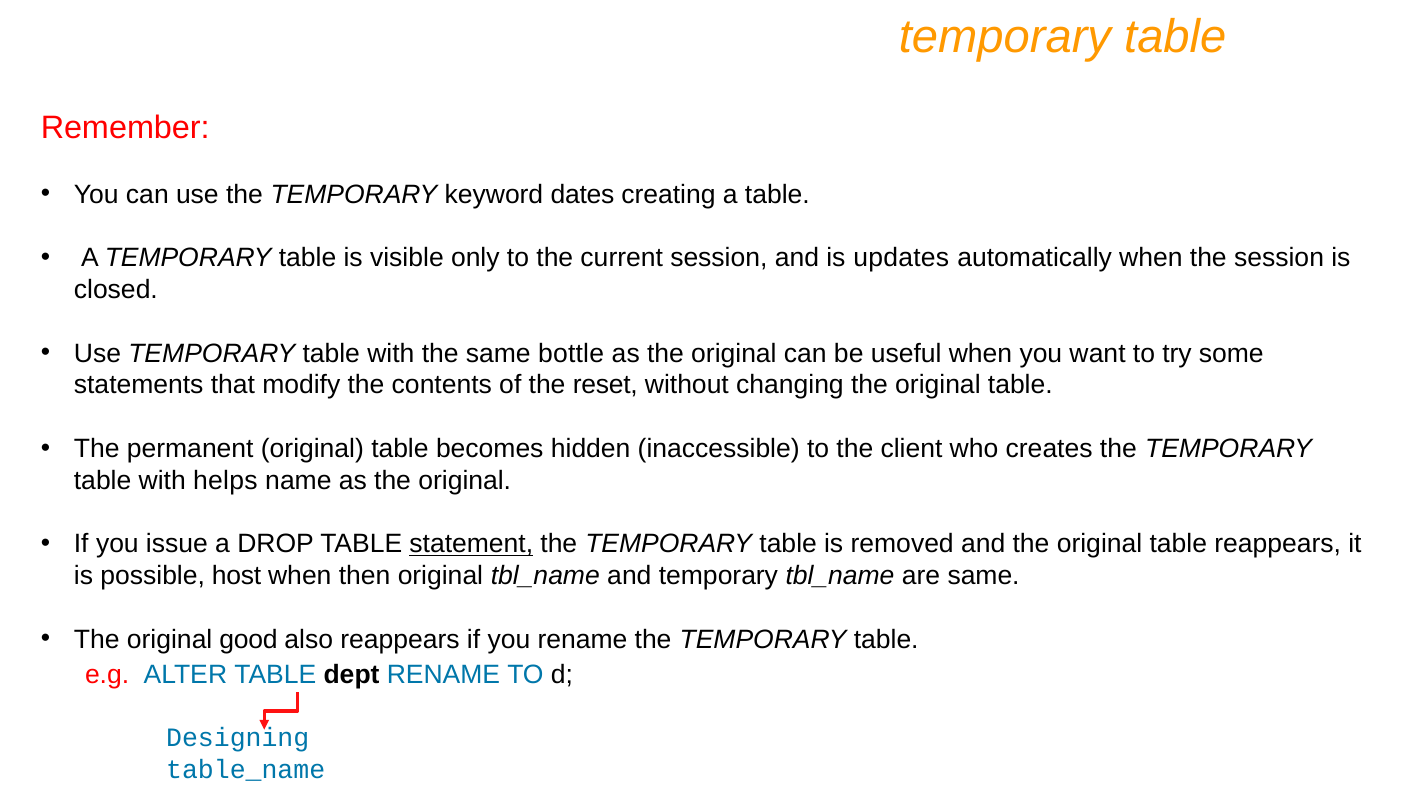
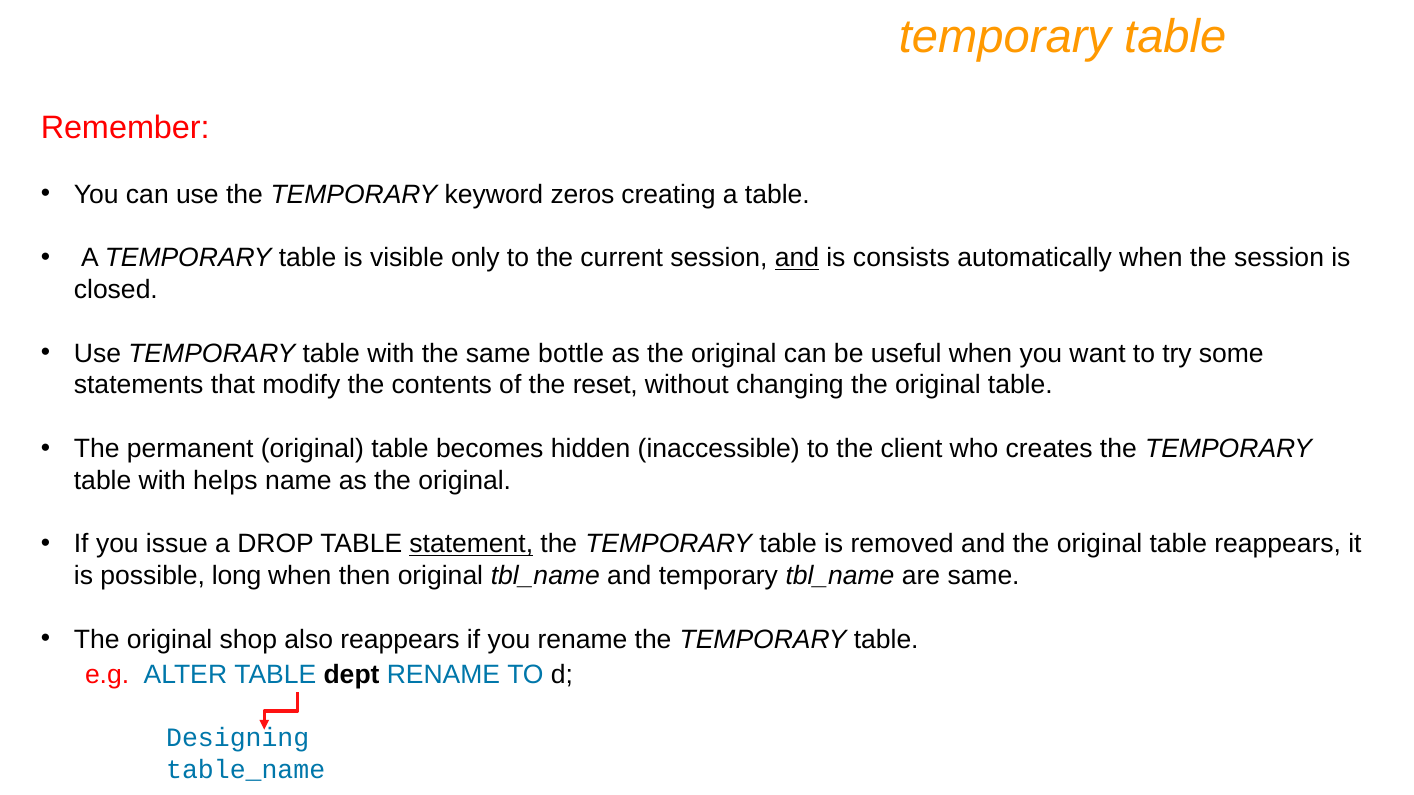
dates: dates -> zeros
and at (797, 258) underline: none -> present
updates: updates -> consists
host: host -> long
good: good -> shop
